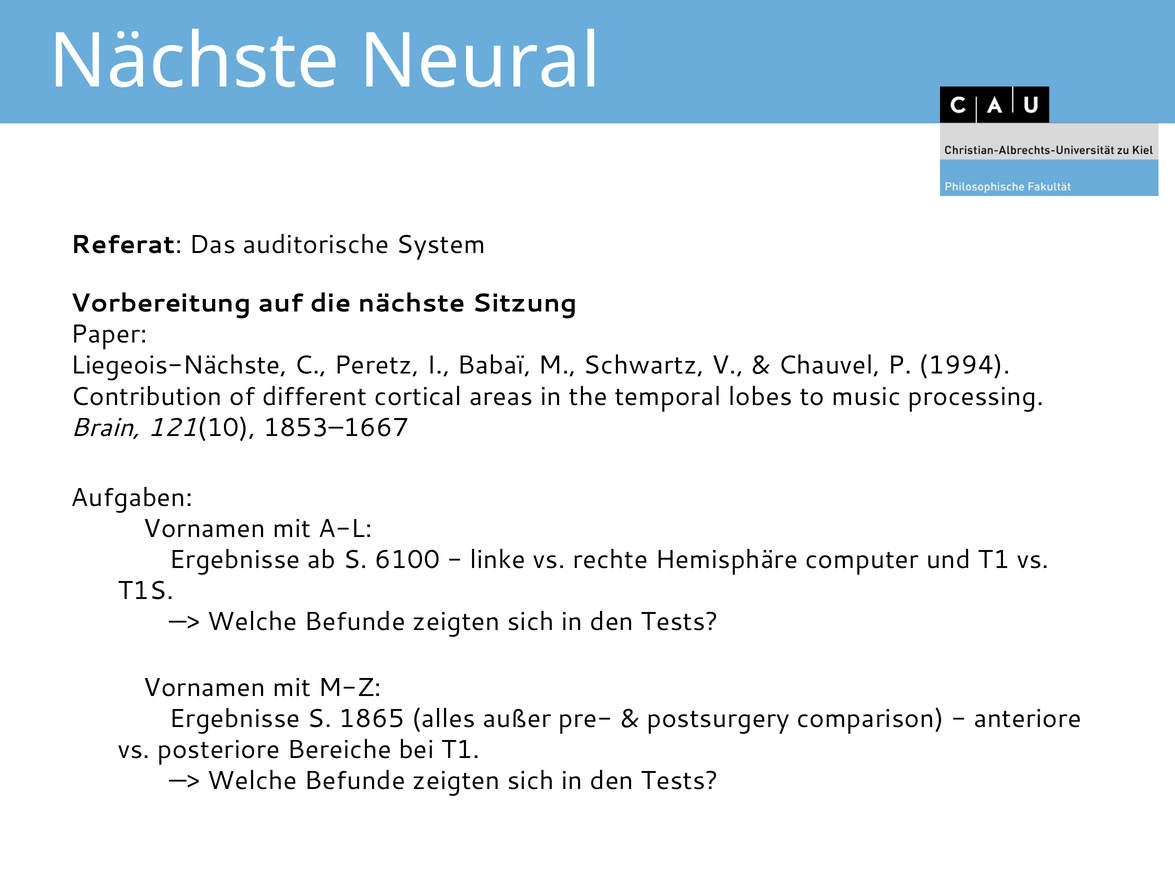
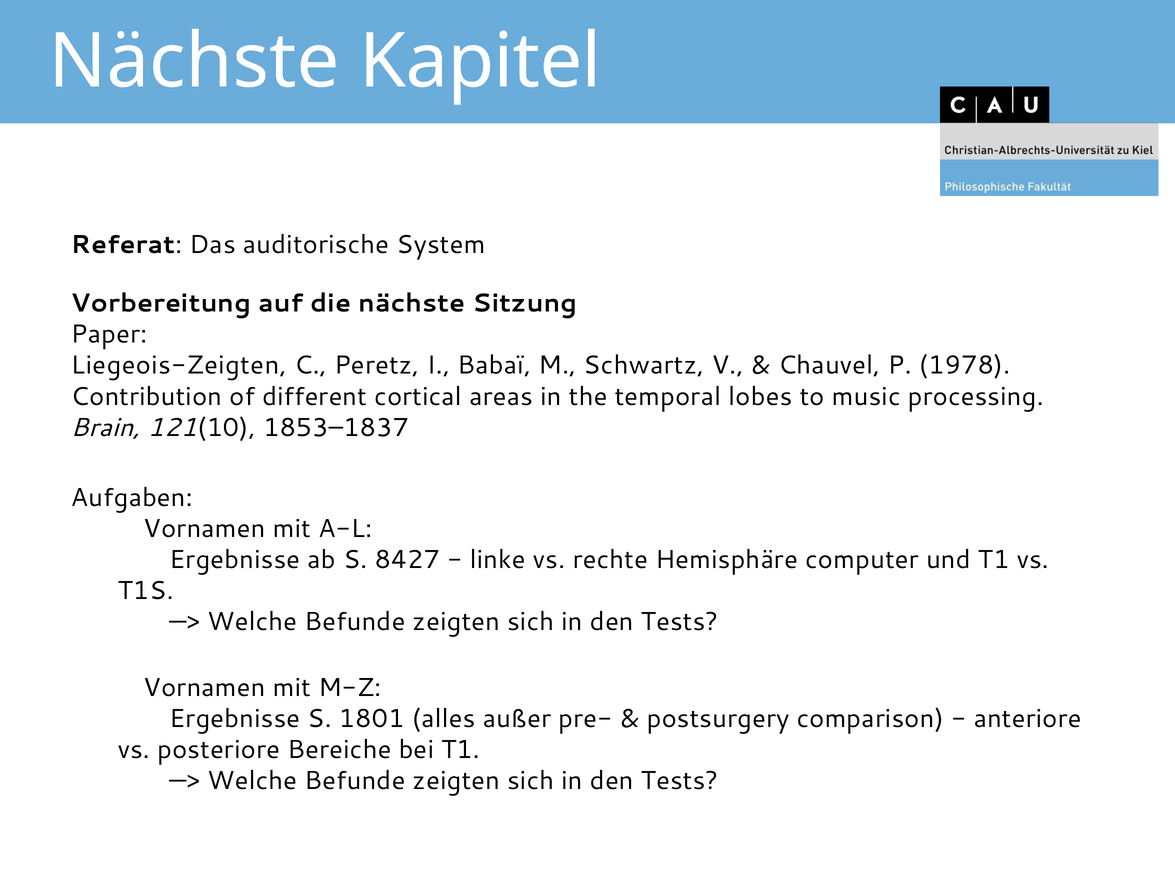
Neural: Neural -> Kapitel
Liegeois-Nächste: Liegeois-Nächste -> Liegeois-Zeigten
1994: 1994 -> 1978
1853–1667: 1853–1667 -> 1853–1837
6100: 6100 -> 8427
1865: 1865 -> 1801
